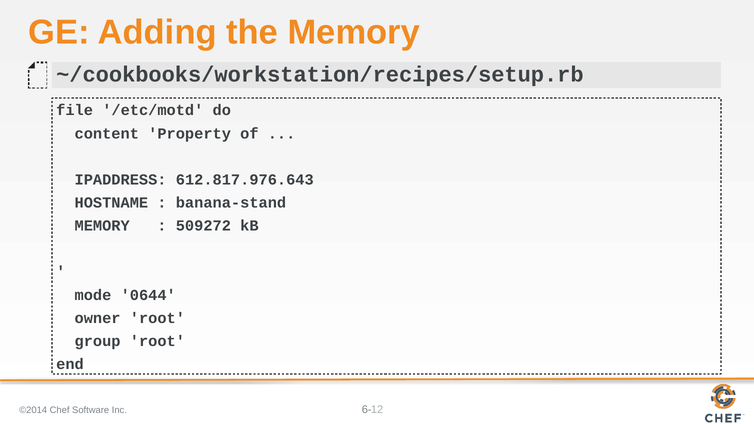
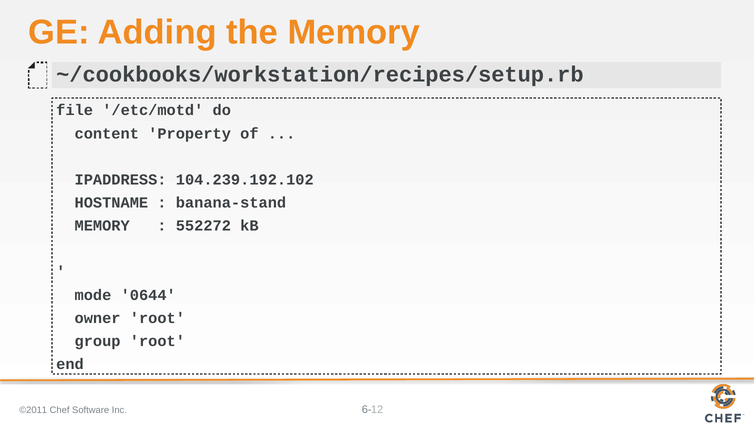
612.817.976.643: 612.817.976.643 -> 104.239.192.102
509272: 509272 -> 552272
©2014: ©2014 -> ©2011
